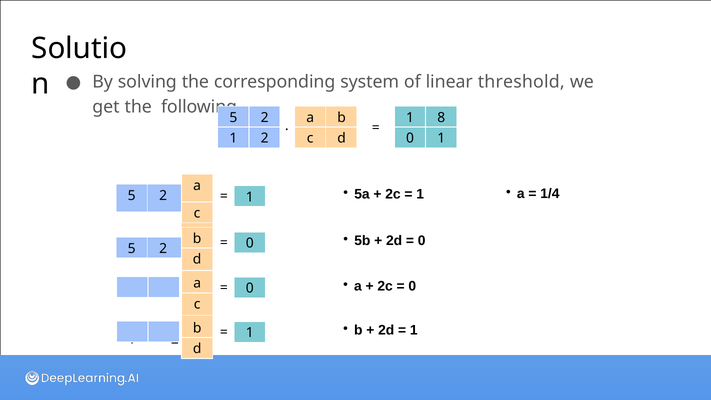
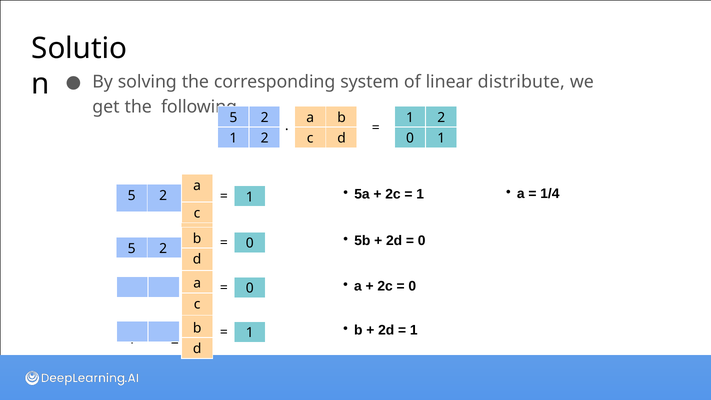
threshold: threshold -> distribute
8 at (441, 118): 8 -> 2
